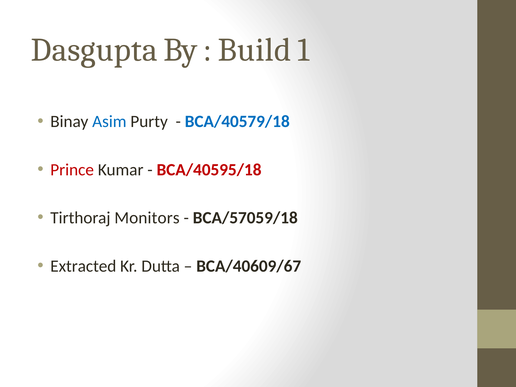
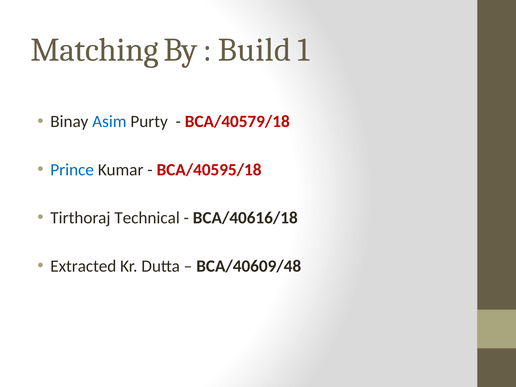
Dasgupta: Dasgupta -> Matching
BCA/40579/18 colour: blue -> red
Prince colour: red -> blue
Monitors: Monitors -> Technical
BCA/57059/18: BCA/57059/18 -> BCA/40616/18
BCA/40609/67: BCA/40609/67 -> BCA/40609/48
